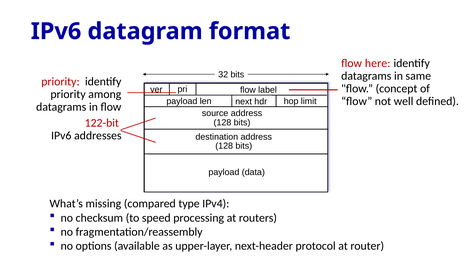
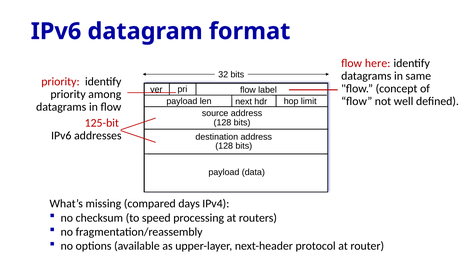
122-bit: 122-bit -> 125-bit
type: type -> days
